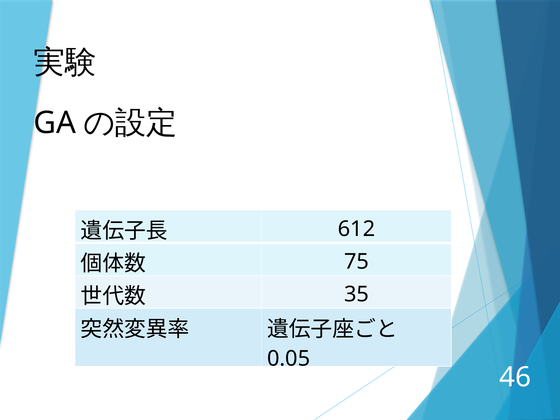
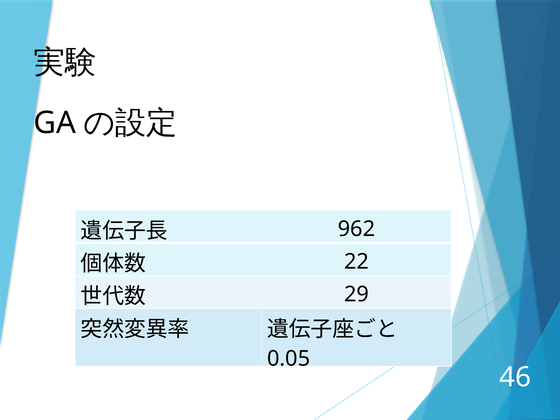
612: 612 -> 962
75: 75 -> 22
35: 35 -> 29
